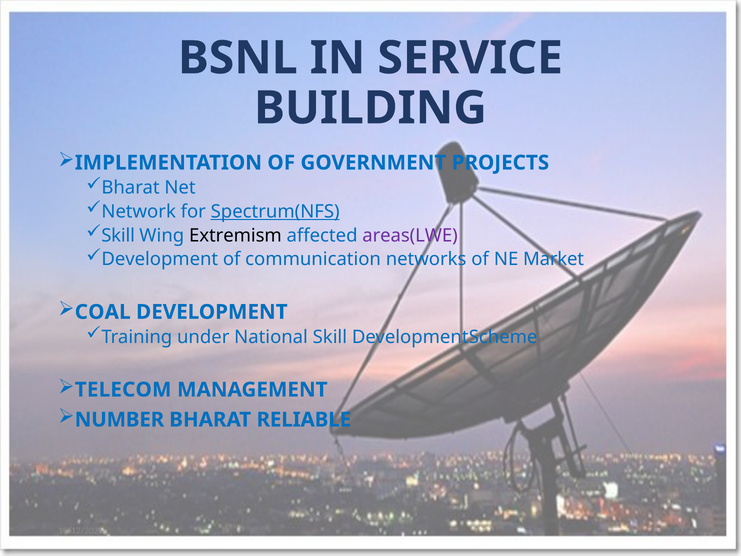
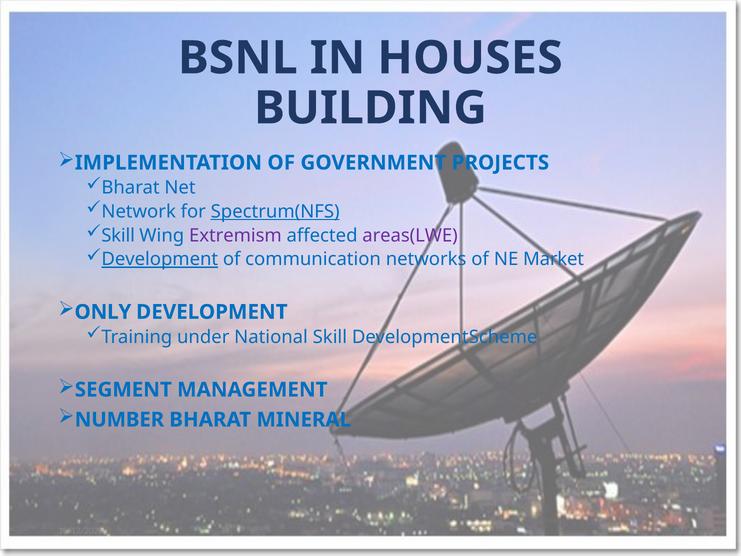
SERVICE: SERVICE -> HOUSES
Extremism colour: black -> purple
Development at (160, 259) underline: none -> present
COAL: COAL -> ONLY
TELECOM: TELECOM -> SEGMENT
RELIABLE: RELIABLE -> MINERAL
